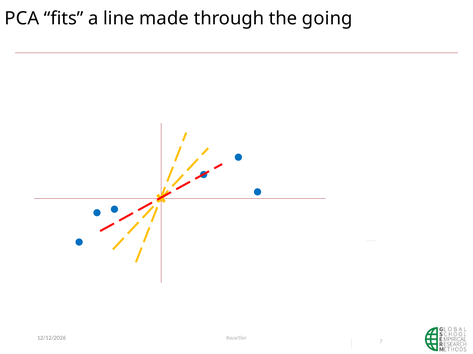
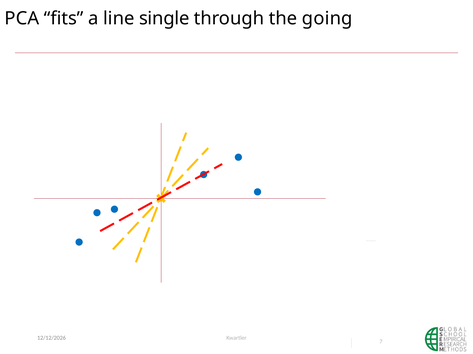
made: made -> single
